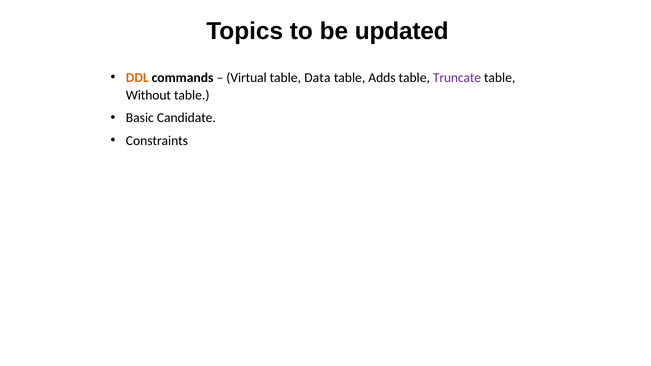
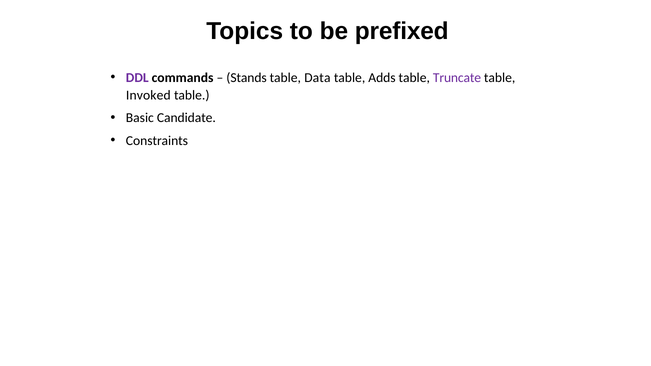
updated: updated -> prefixed
DDL colour: orange -> purple
Virtual: Virtual -> Stands
Without: Without -> Invoked
